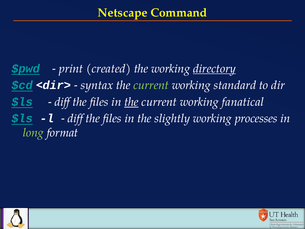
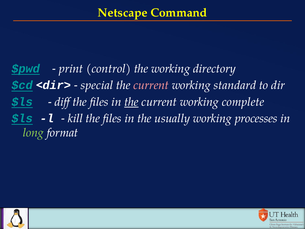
created: created -> control
directory underline: present -> none
syntax: syntax -> special
current at (151, 85) colour: light green -> pink
fanatical: fanatical -> complete
diff at (75, 118): diff -> kill
slightly: slightly -> usually
